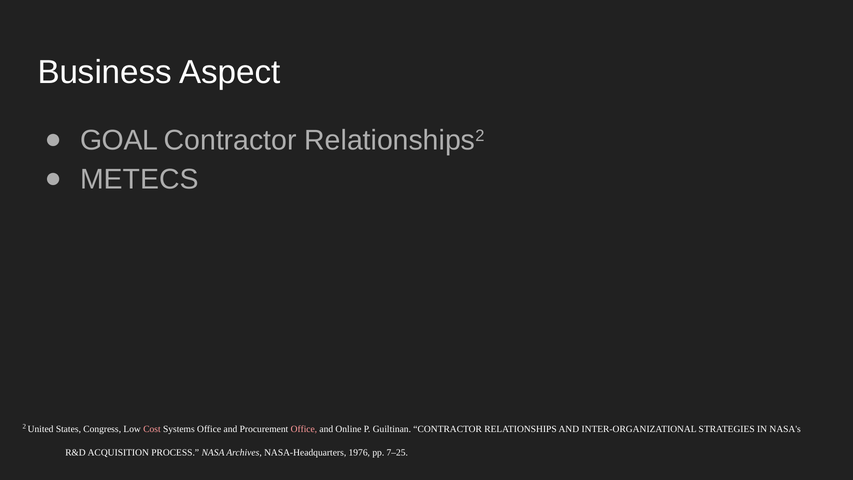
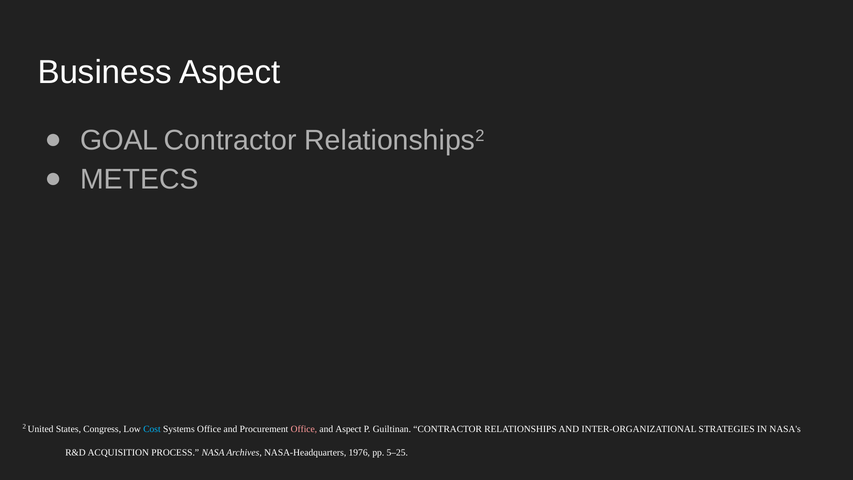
Cost colour: pink -> light blue
and Online: Online -> Aspect
7–25: 7–25 -> 5–25
